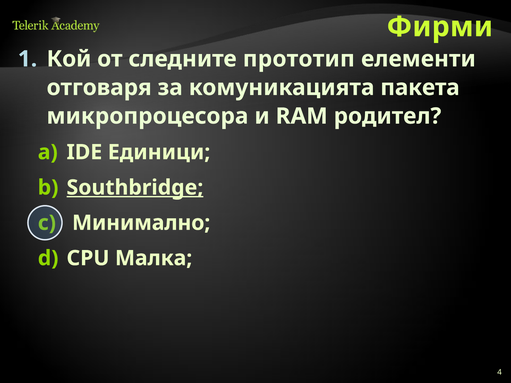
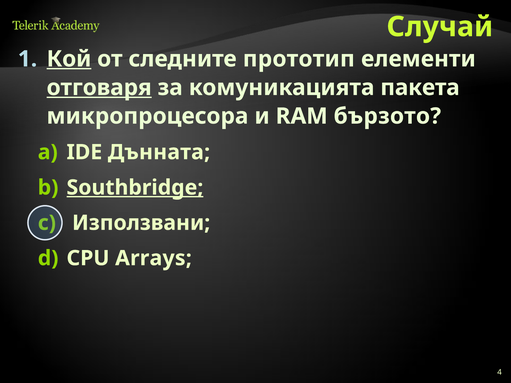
Фирми: Фирми -> Случай
Кой underline: none -> present
отговаря underline: none -> present
родител: родител -> бързото
Единици: Единици -> Дънната
Минимално: Минимално -> Използвани
Малка: Малка -> Arrays
